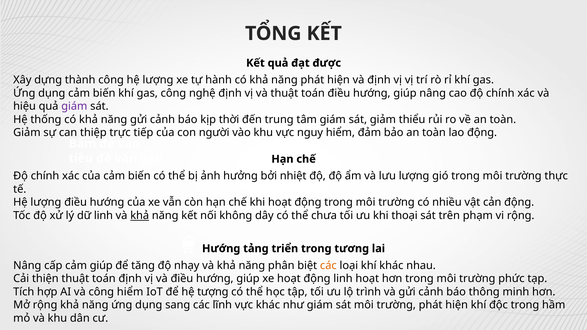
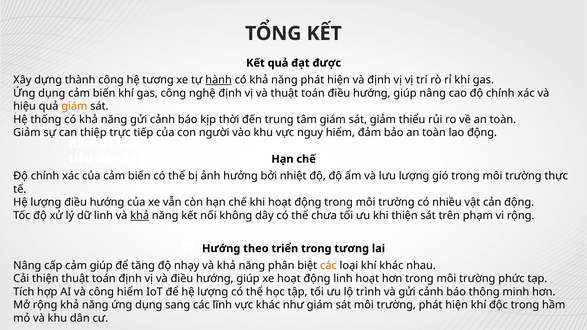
công hệ lượng: lượng -> tương
hành underline: none -> present
giám at (74, 106) colour: purple -> orange
khi thoại: thoại -> thiện
Hướng tảng: tảng -> theo
để hệ tượng: tượng -> lượng
